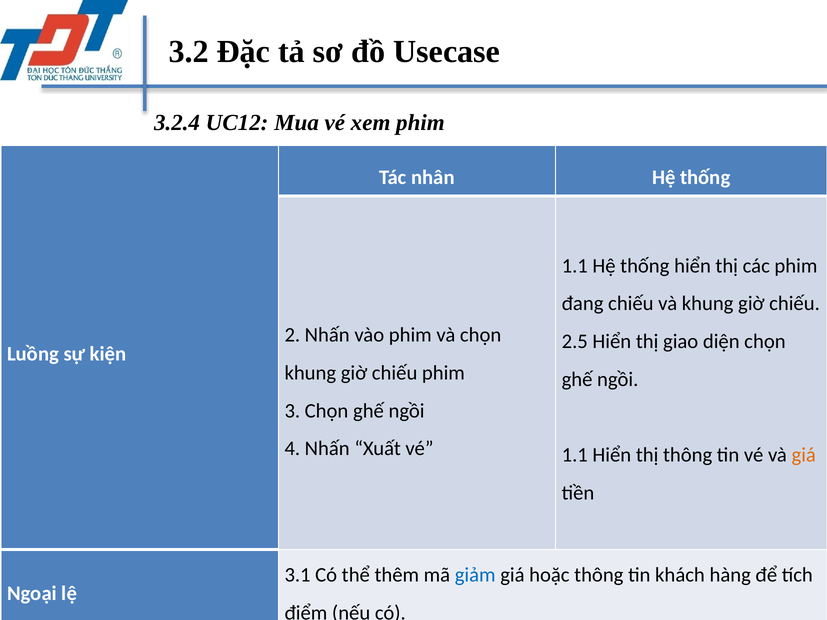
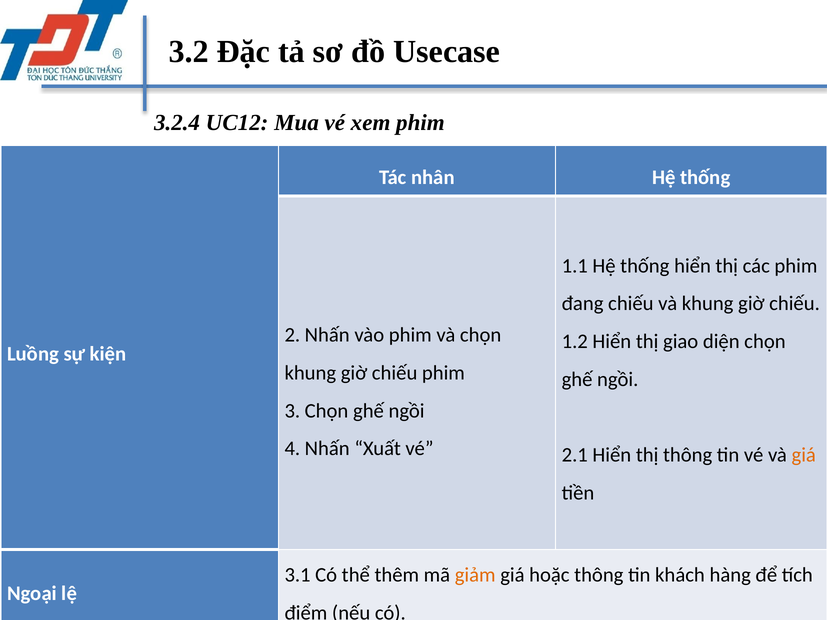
2.5: 2.5 -> 1.2
1.1 at (575, 455): 1.1 -> 2.1
giảm colour: blue -> orange
